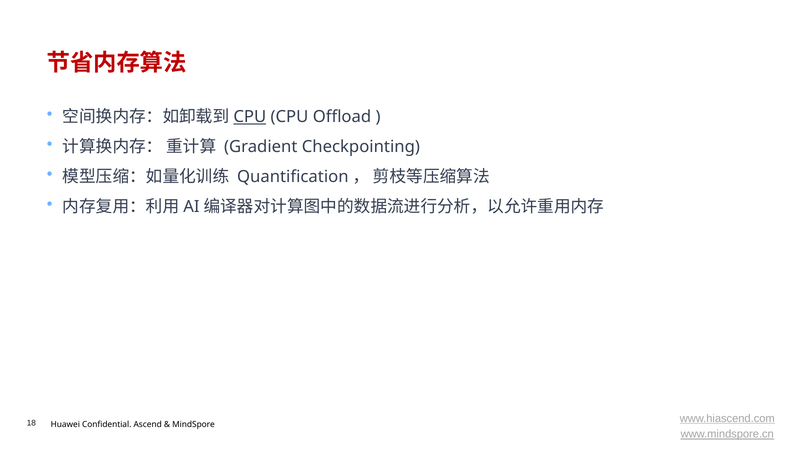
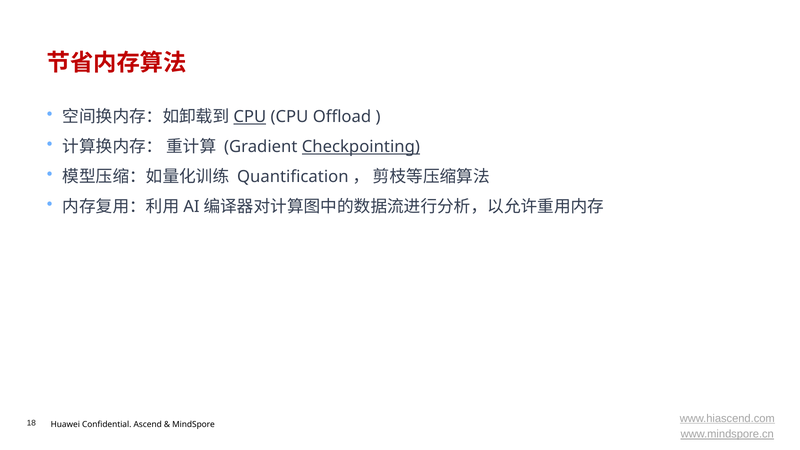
Checkpointing underline: none -> present
